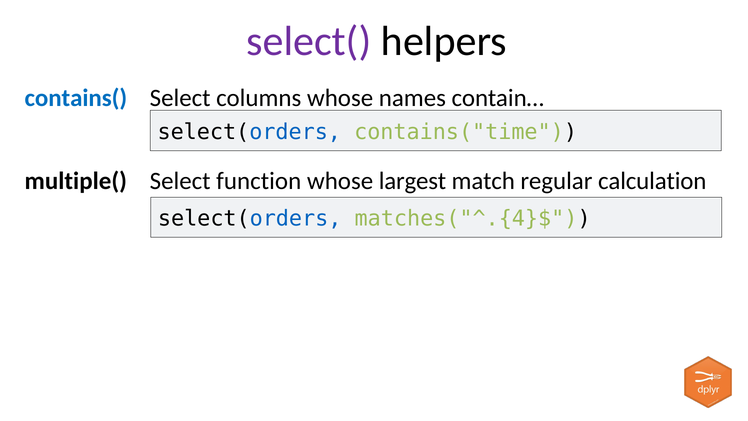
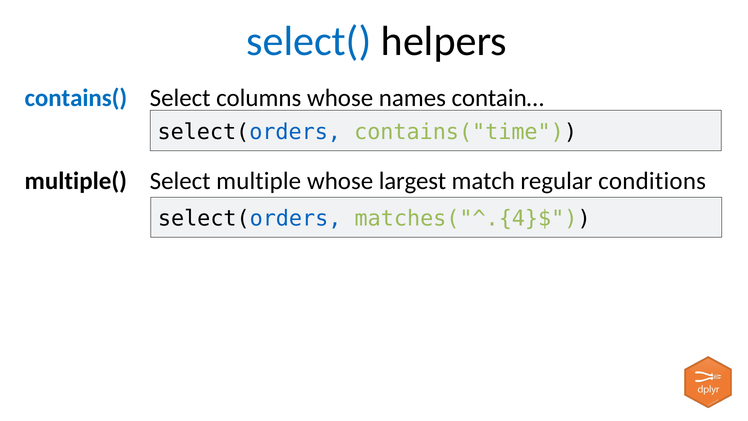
select( colour: purple -> blue
function: function -> multiple
calculation: calculation -> conditions
